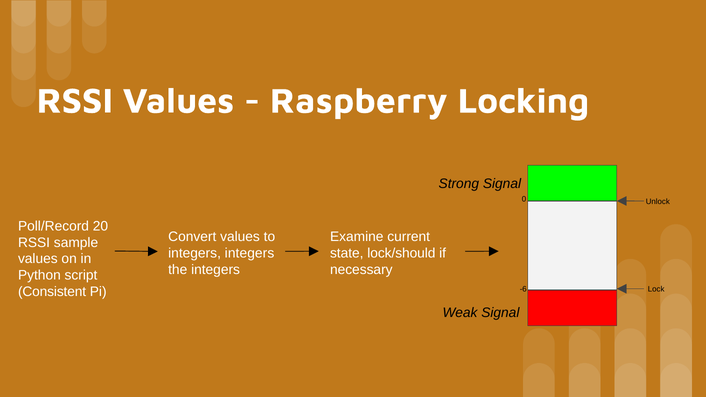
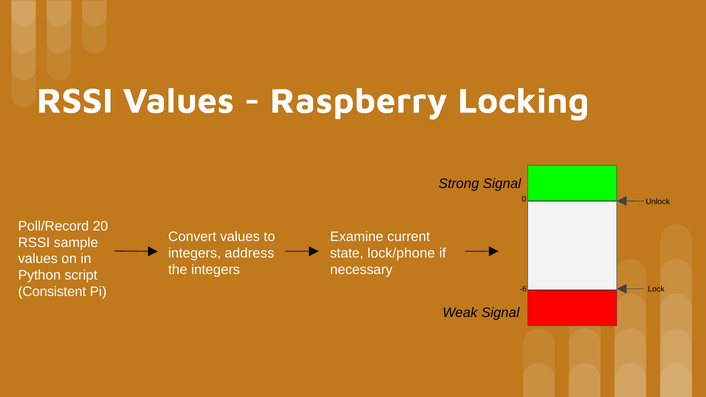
integers integers: integers -> address
lock/should: lock/should -> lock/phone
